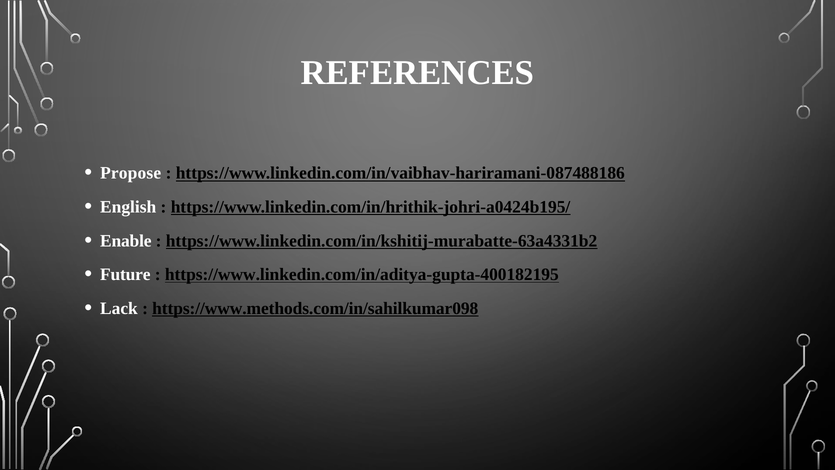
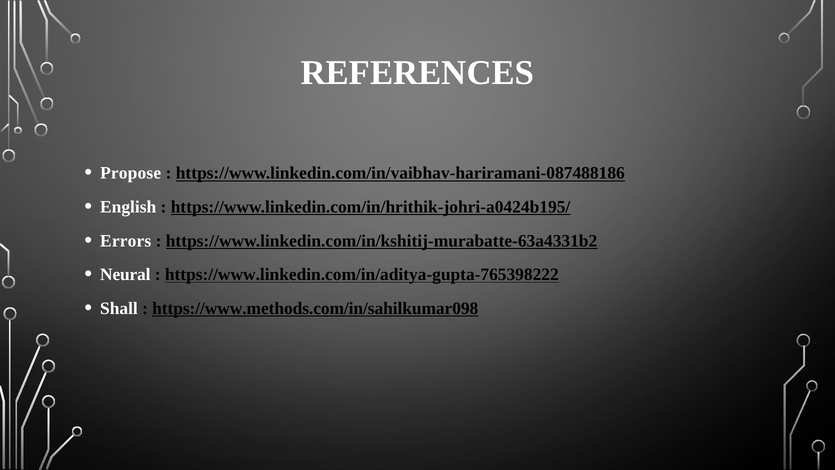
Enable: Enable -> Errors
Future: Future -> Neural
https://www.linkedin.com/in/aditya-gupta-400182195: https://www.linkedin.com/in/aditya-gupta-400182195 -> https://www.linkedin.com/in/aditya-gupta-765398222
Lack: Lack -> Shall
